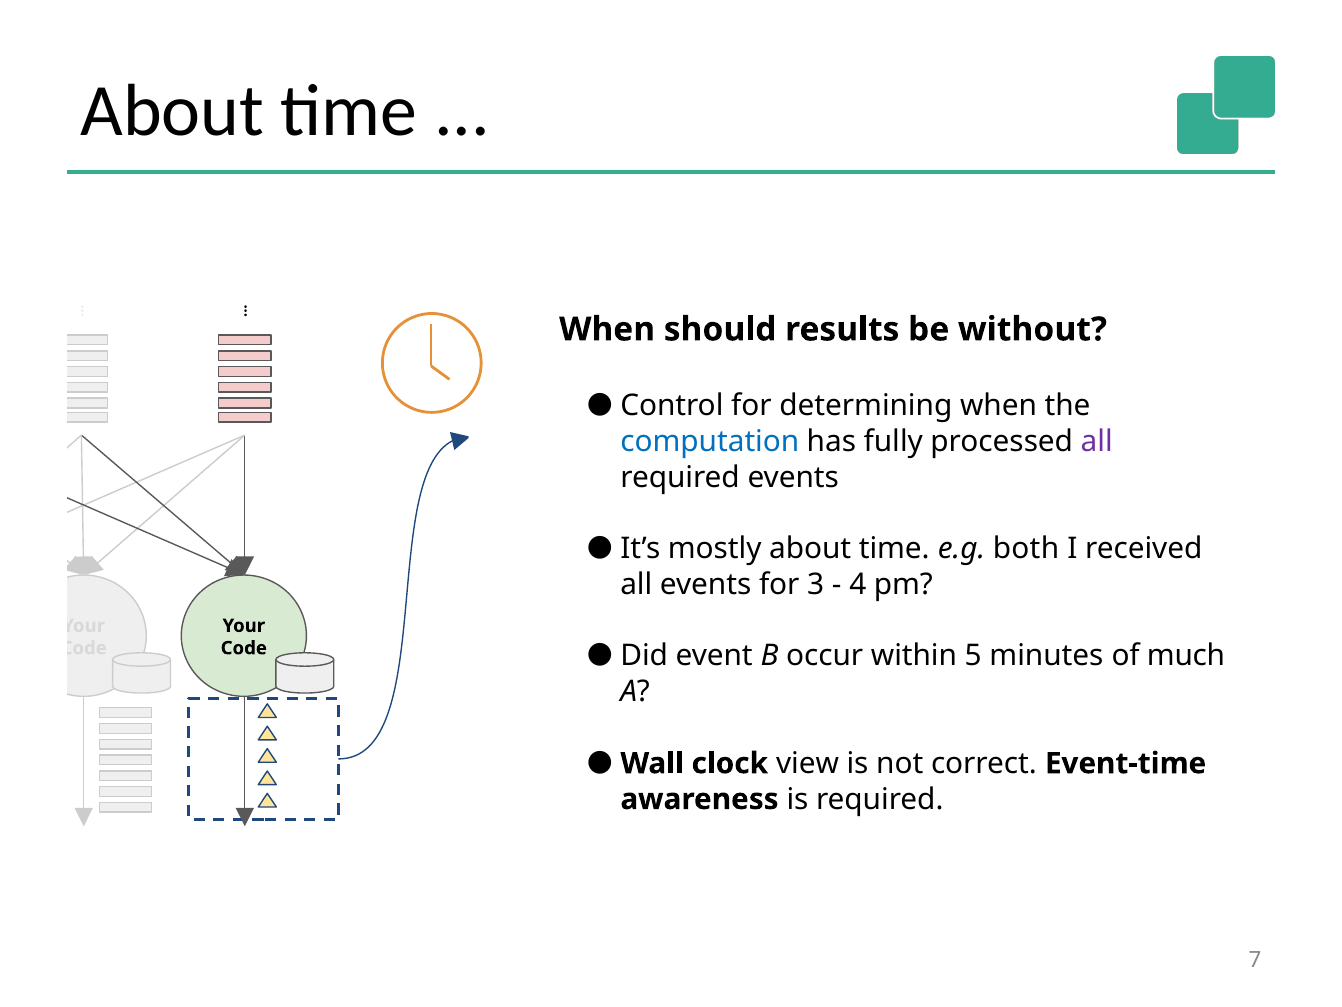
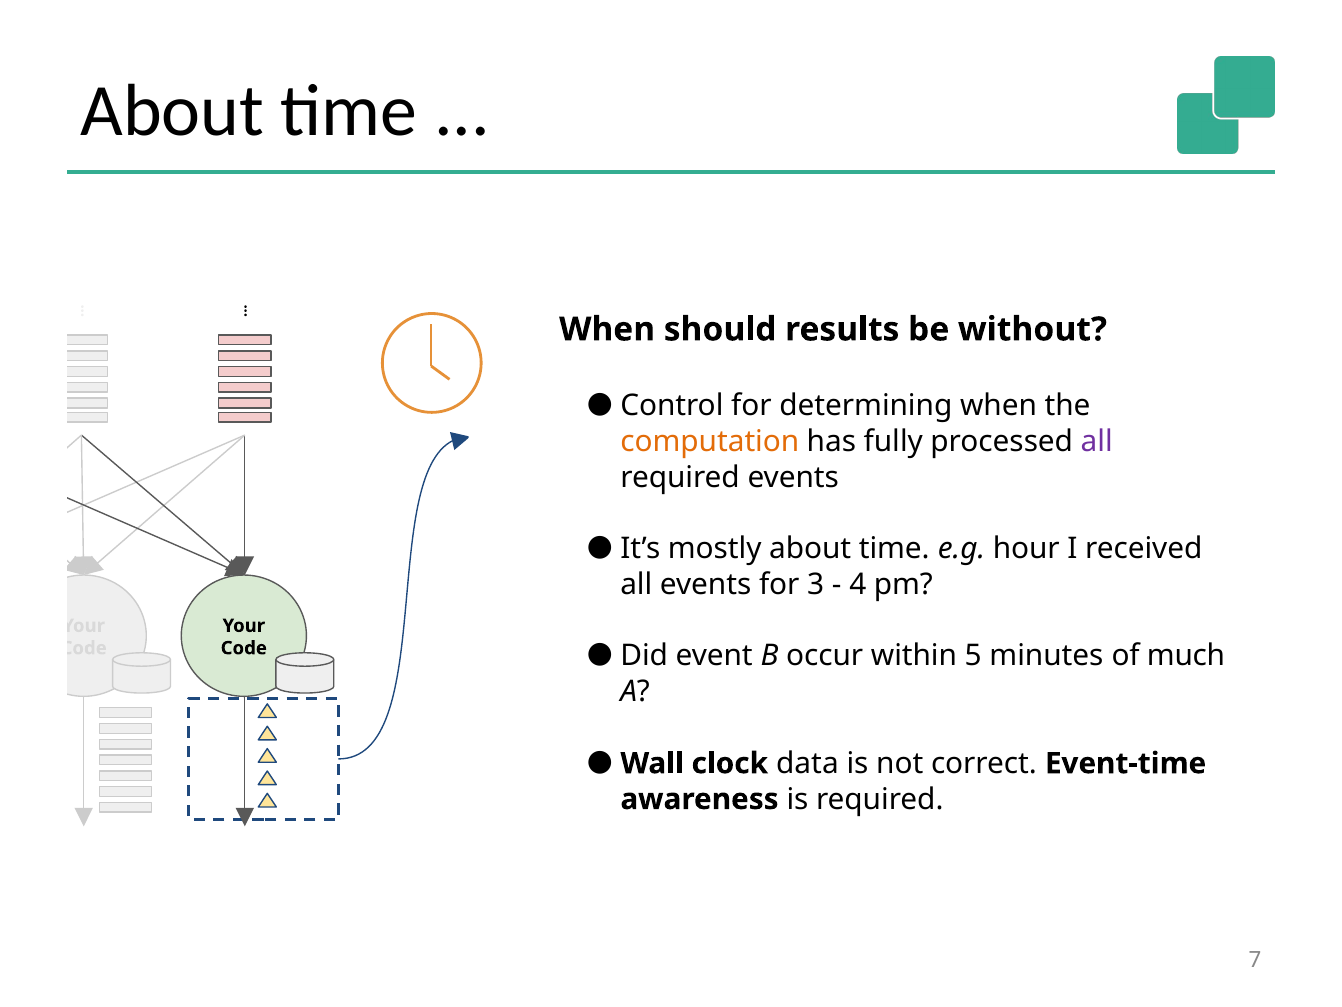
computation colour: blue -> orange
both: both -> hour
view: view -> data
